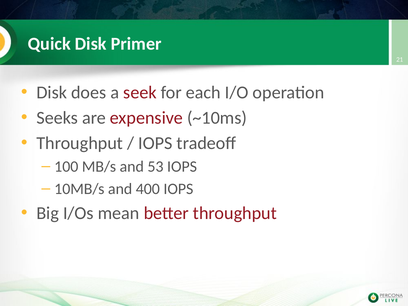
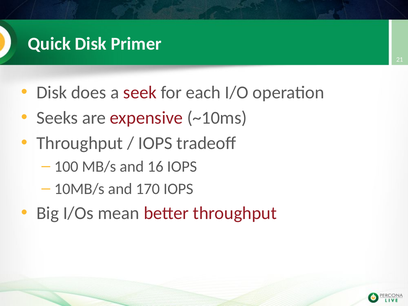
53: 53 -> 16
400: 400 -> 170
